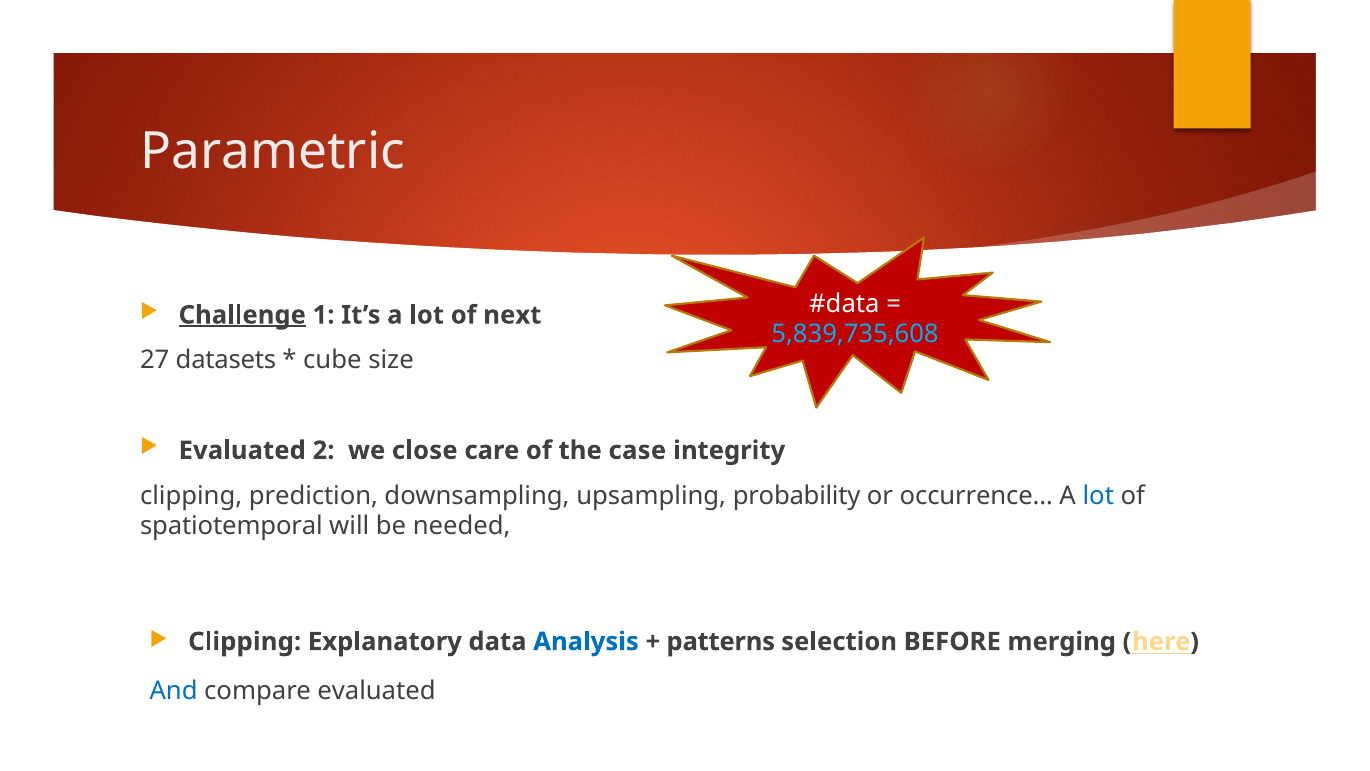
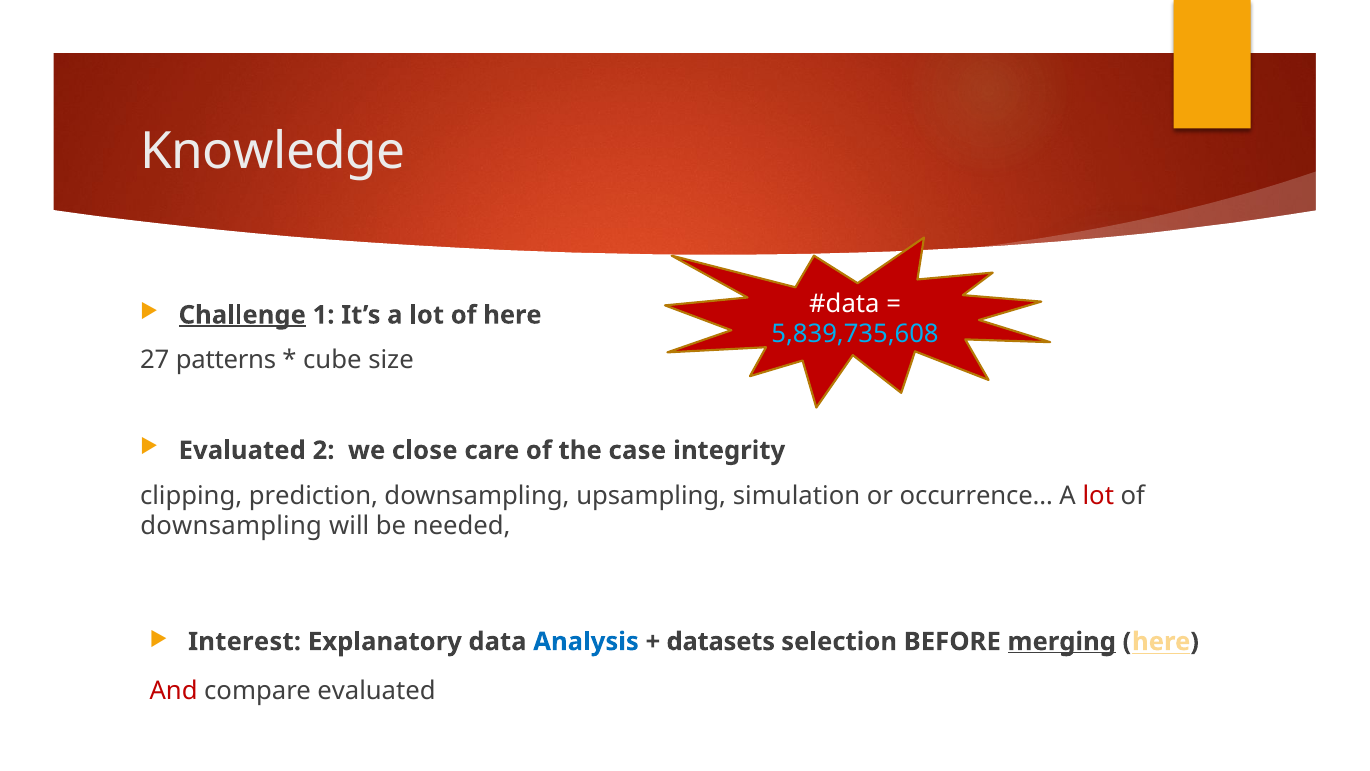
Parametric: Parametric -> Knowledge
of next: next -> here
datasets: datasets -> patterns
probability: probability -> simulation
lot at (1098, 495) colour: blue -> red
spatiotemporal at (231, 526): spatiotemporal -> downsampling
Clipping at (245, 641): Clipping -> Interest
patterns: patterns -> datasets
merging underline: none -> present
And colour: blue -> red
